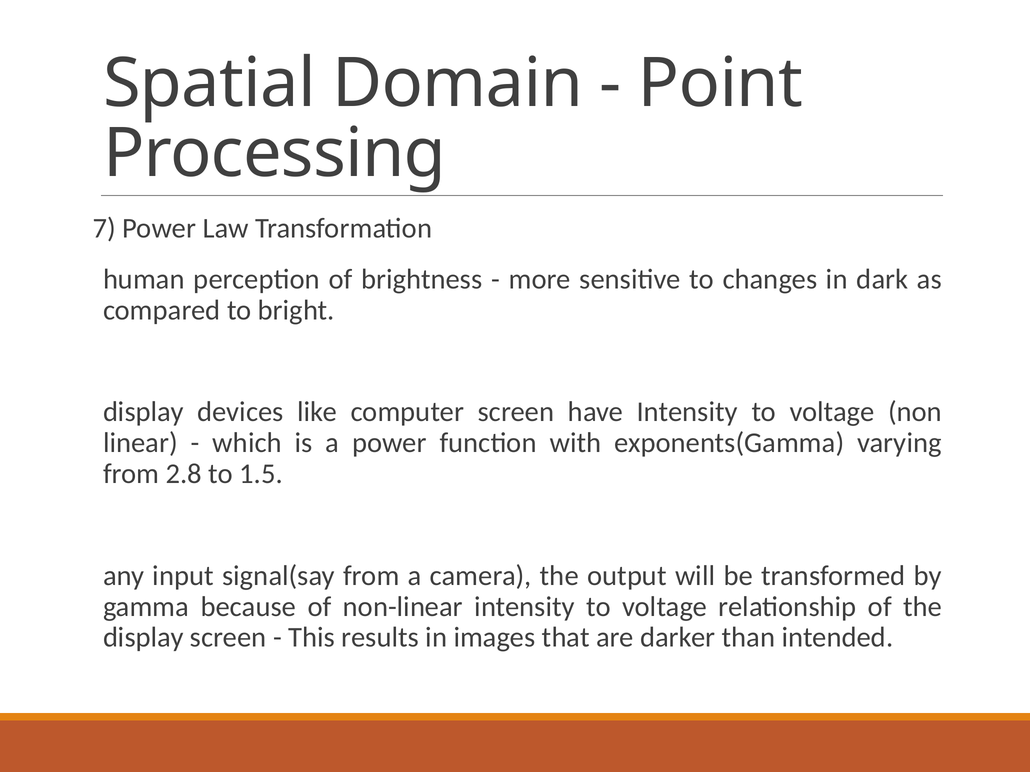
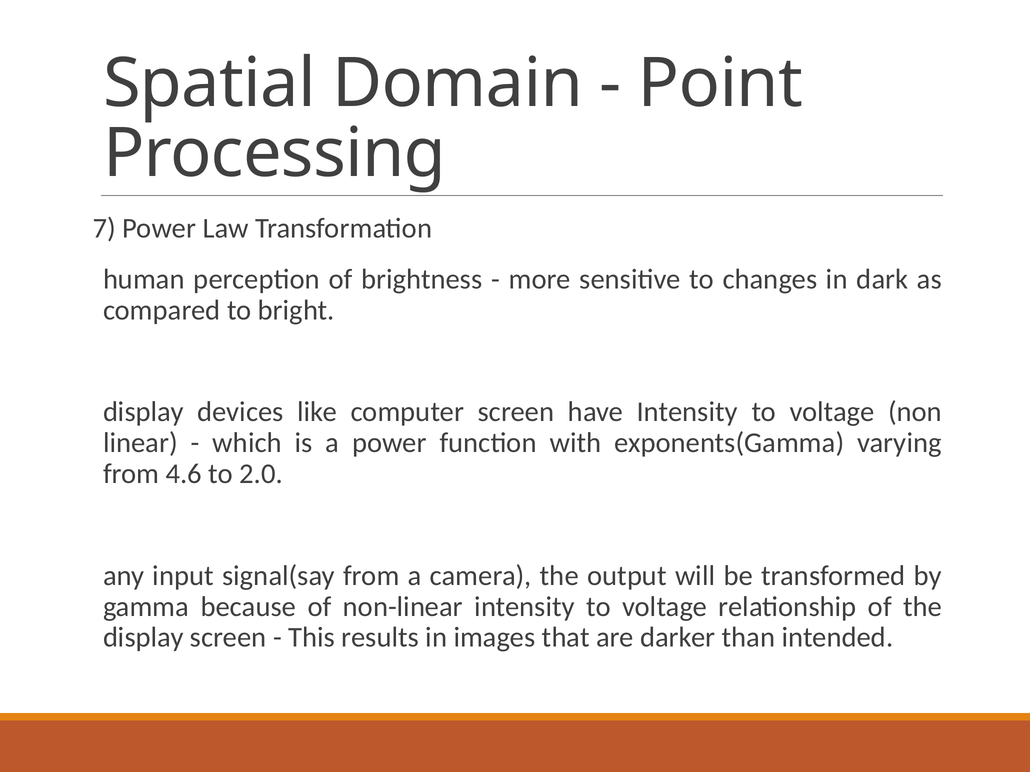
2.8: 2.8 -> 4.6
1.5: 1.5 -> 2.0
